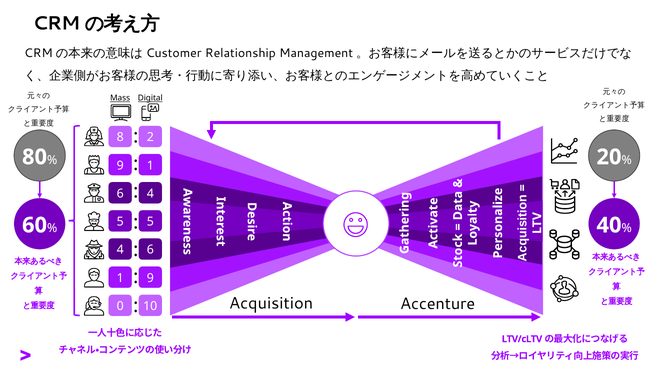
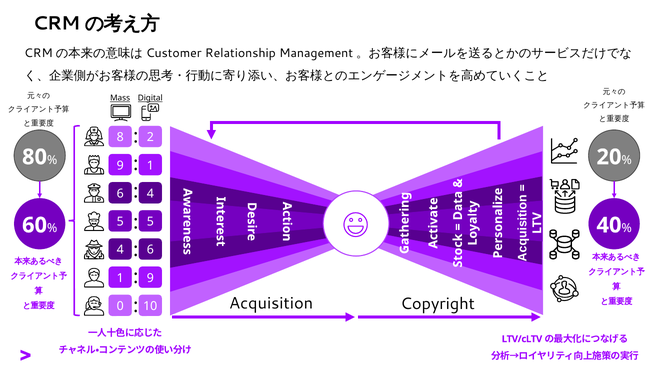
Accenture: Accenture -> Copyright
